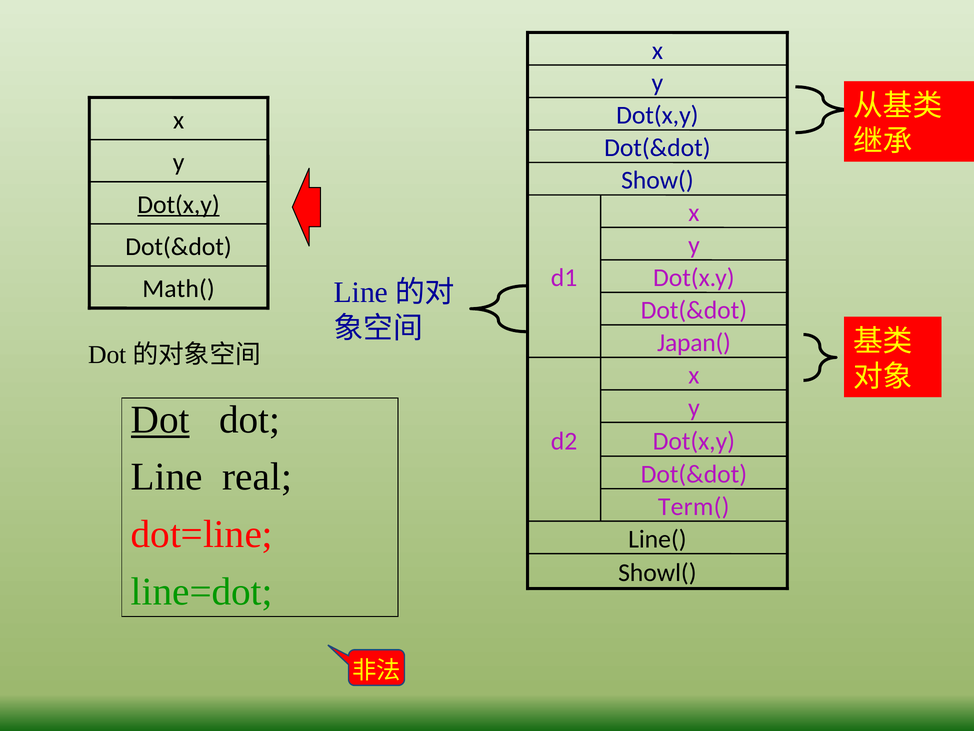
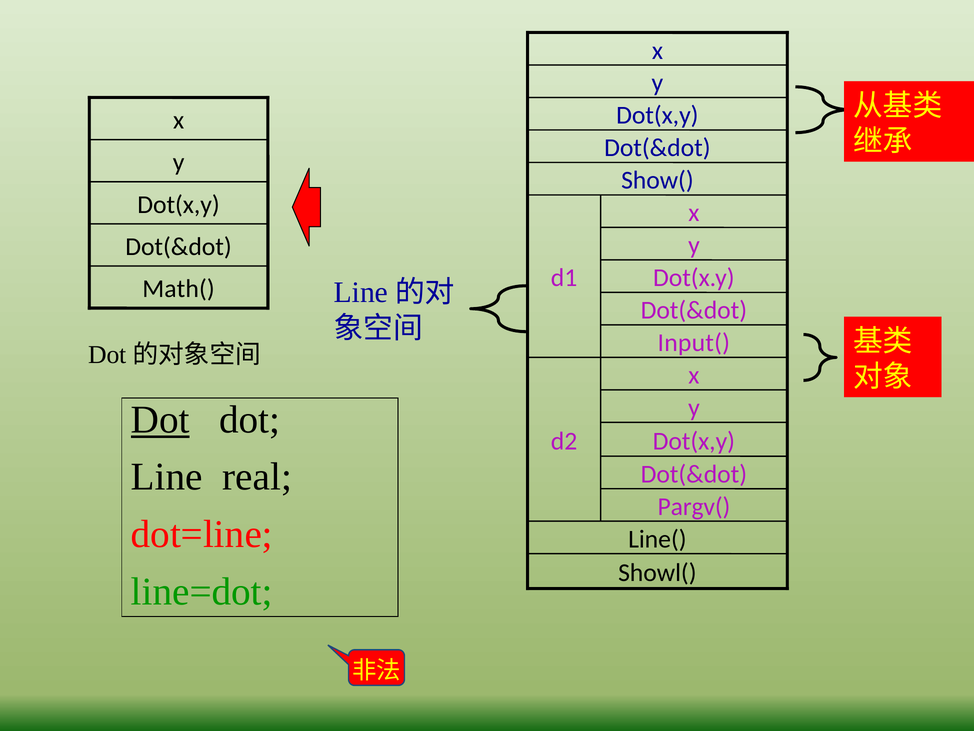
Dot(x,y at (178, 204) underline: present -> none
Japan(: Japan( -> Input(
Term(: Term( -> Pargv(
